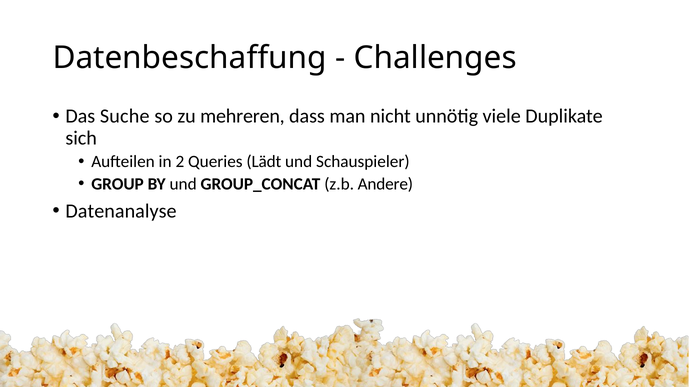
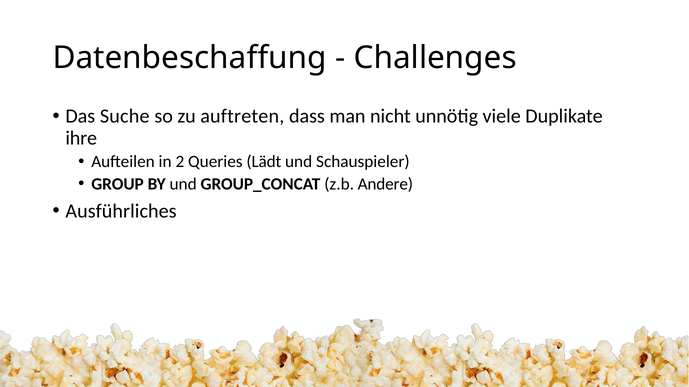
mehreren: mehreren -> auftreten
sich: sich -> ihre
Datenanalyse: Datenanalyse -> Ausführliches
